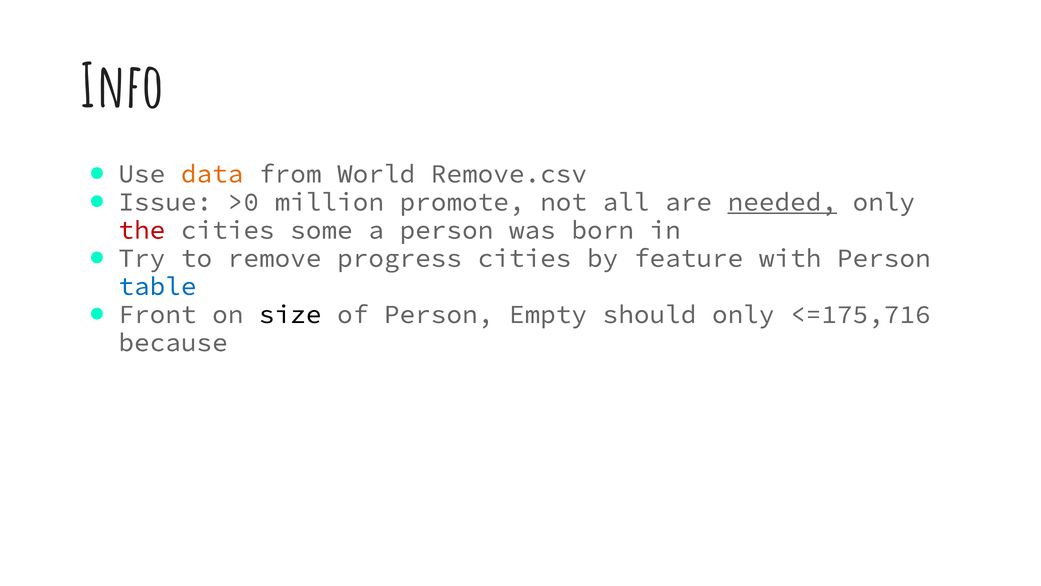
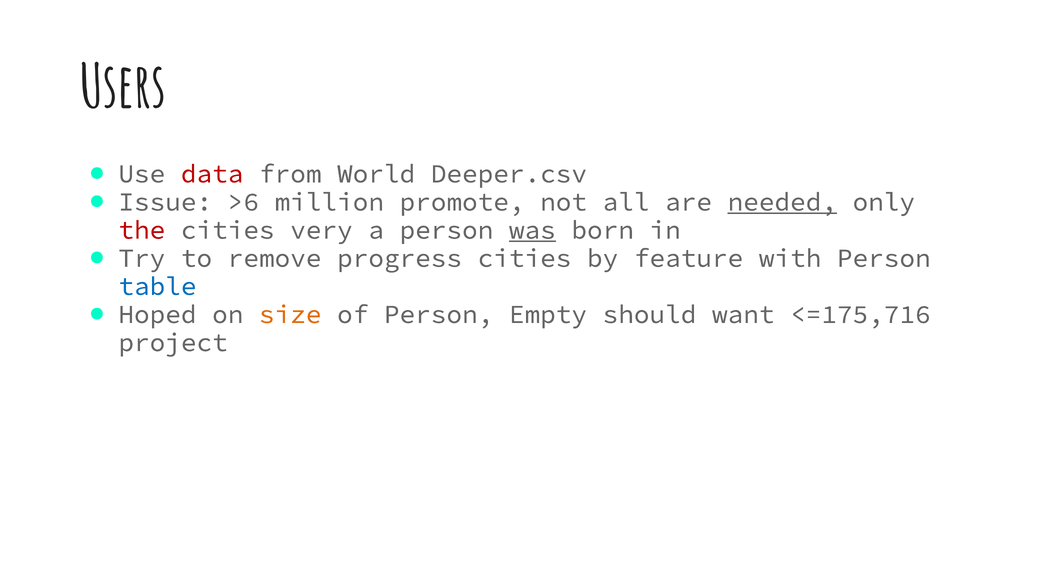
Info: Info -> Users
data colour: orange -> red
Remove.csv: Remove.csv -> Deeper.csv
>0: >0 -> >6
some: some -> very
was underline: none -> present
Front: Front -> Hoped
size colour: black -> orange
should only: only -> want
because: because -> project
